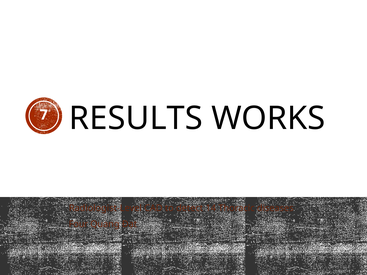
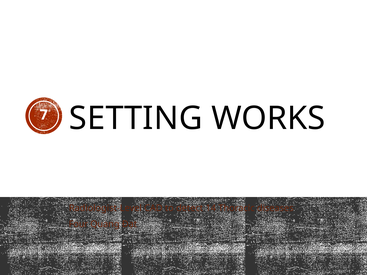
RESULTS: RESULTS -> SETTING
